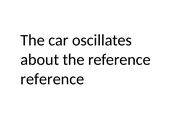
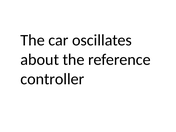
reference at (52, 79): reference -> controller
